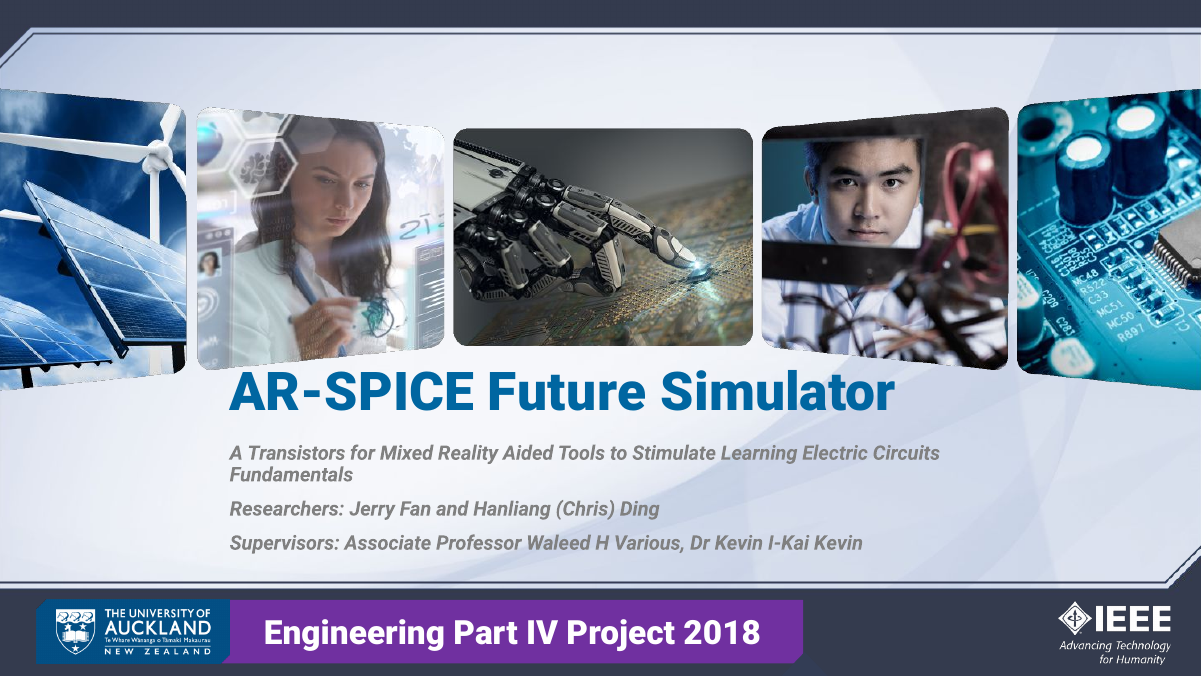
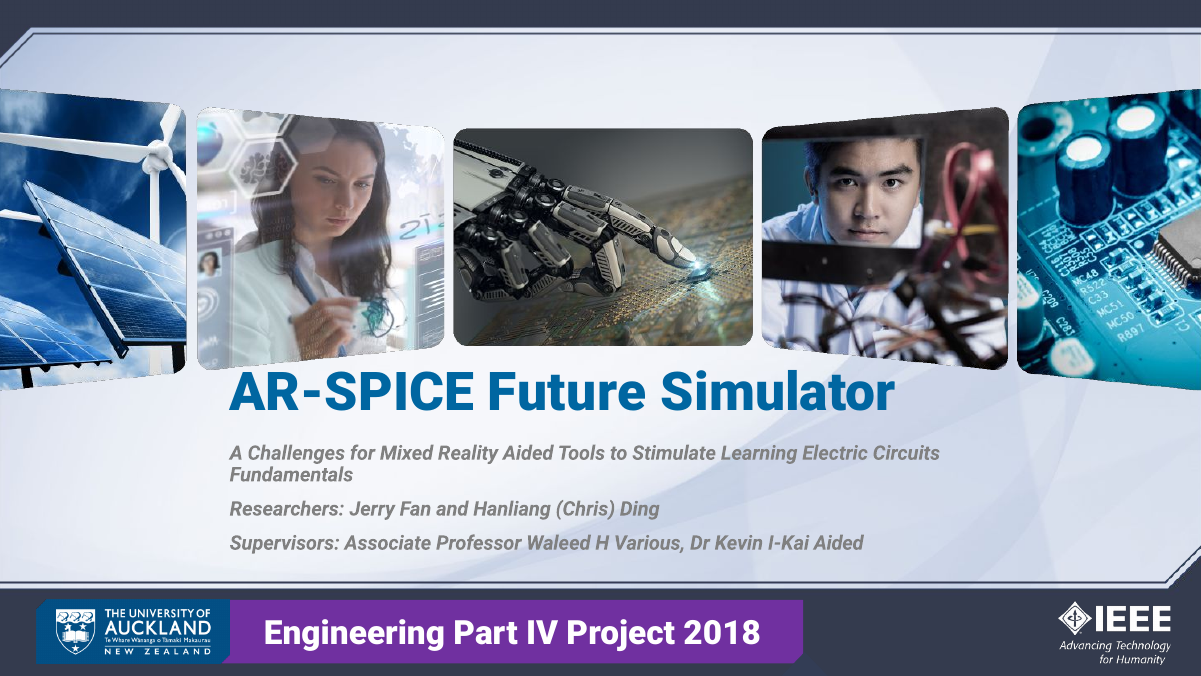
Transistors: Transistors -> Challenges
I-Kai Kevin: Kevin -> Aided
